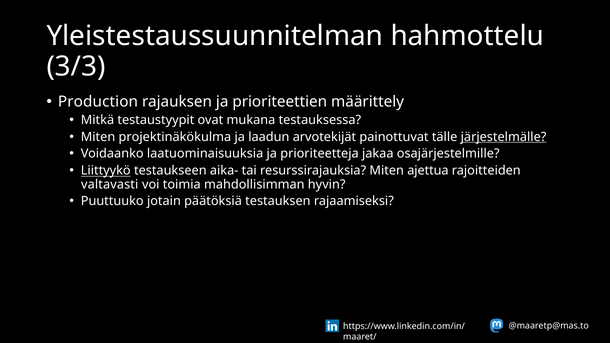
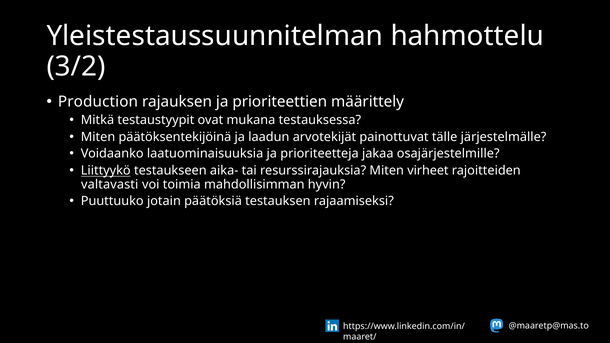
3/3: 3/3 -> 3/2
projektinäkökulma: projektinäkökulma -> päätöksentekijöinä
järjestelmälle underline: present -> none
ajettua: ajettua -> virheet
